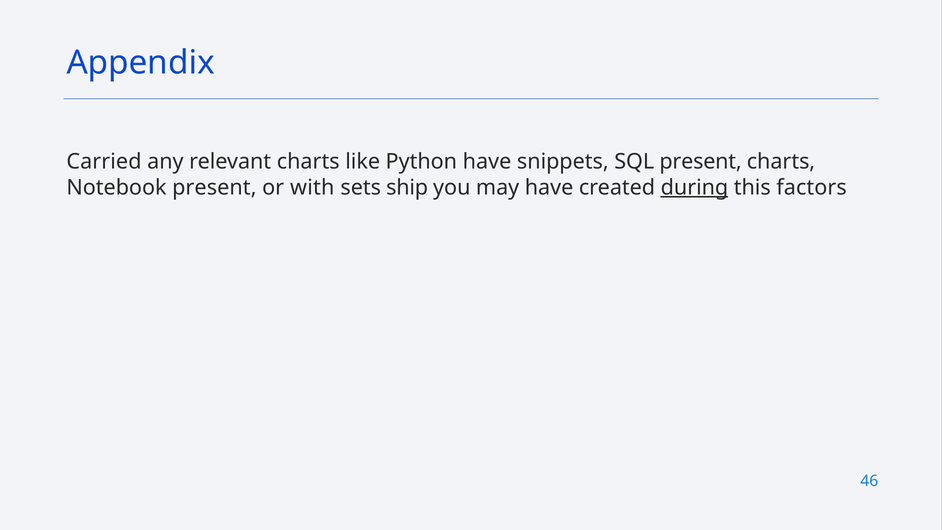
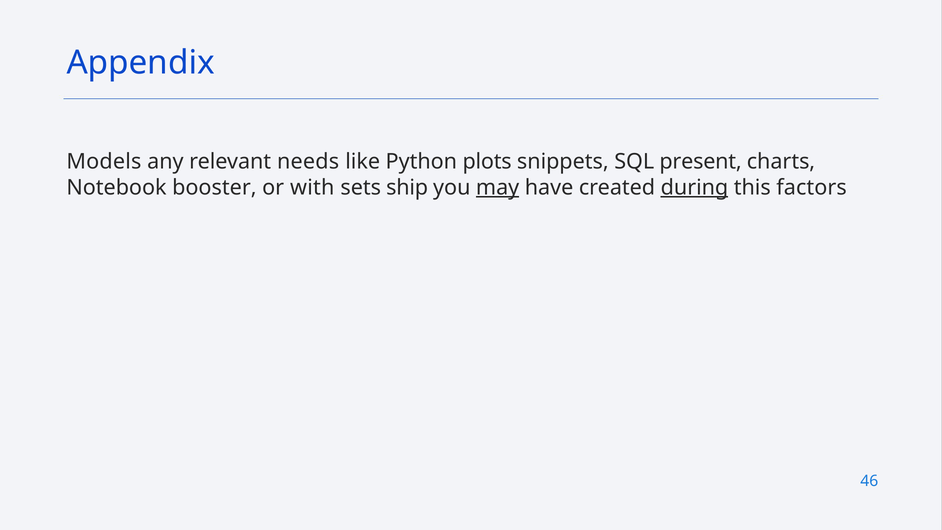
Carried: Carried -> Models
relevant charts: charts -> needs
Python have: have -> plots
Notebook present: present -> booster
may underline: none -> present
